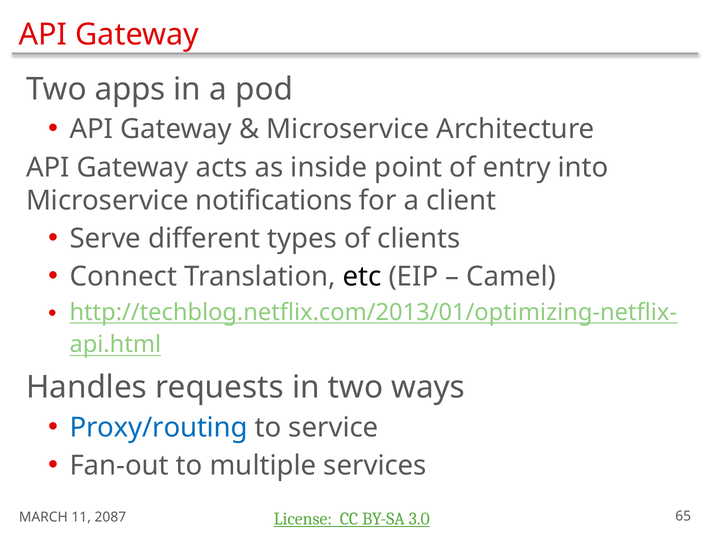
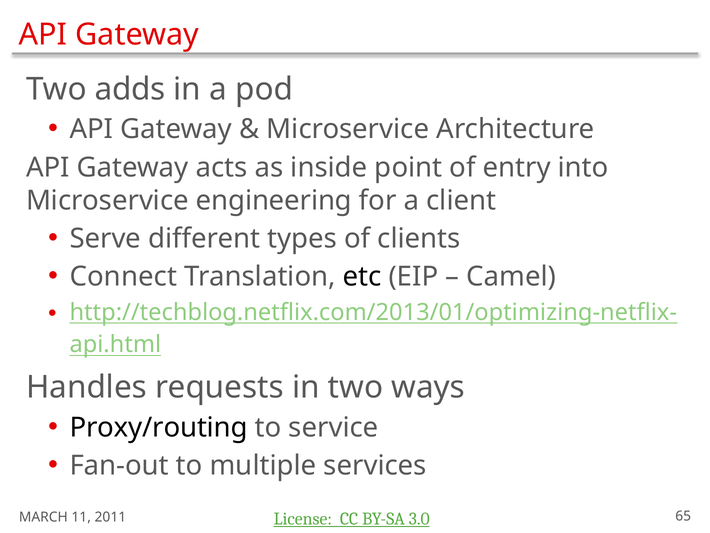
apps: apps -> adds
notifications: notifications -> engineering
Proxy/routing colour: blue -> black
2087: 2087 -> 2011
